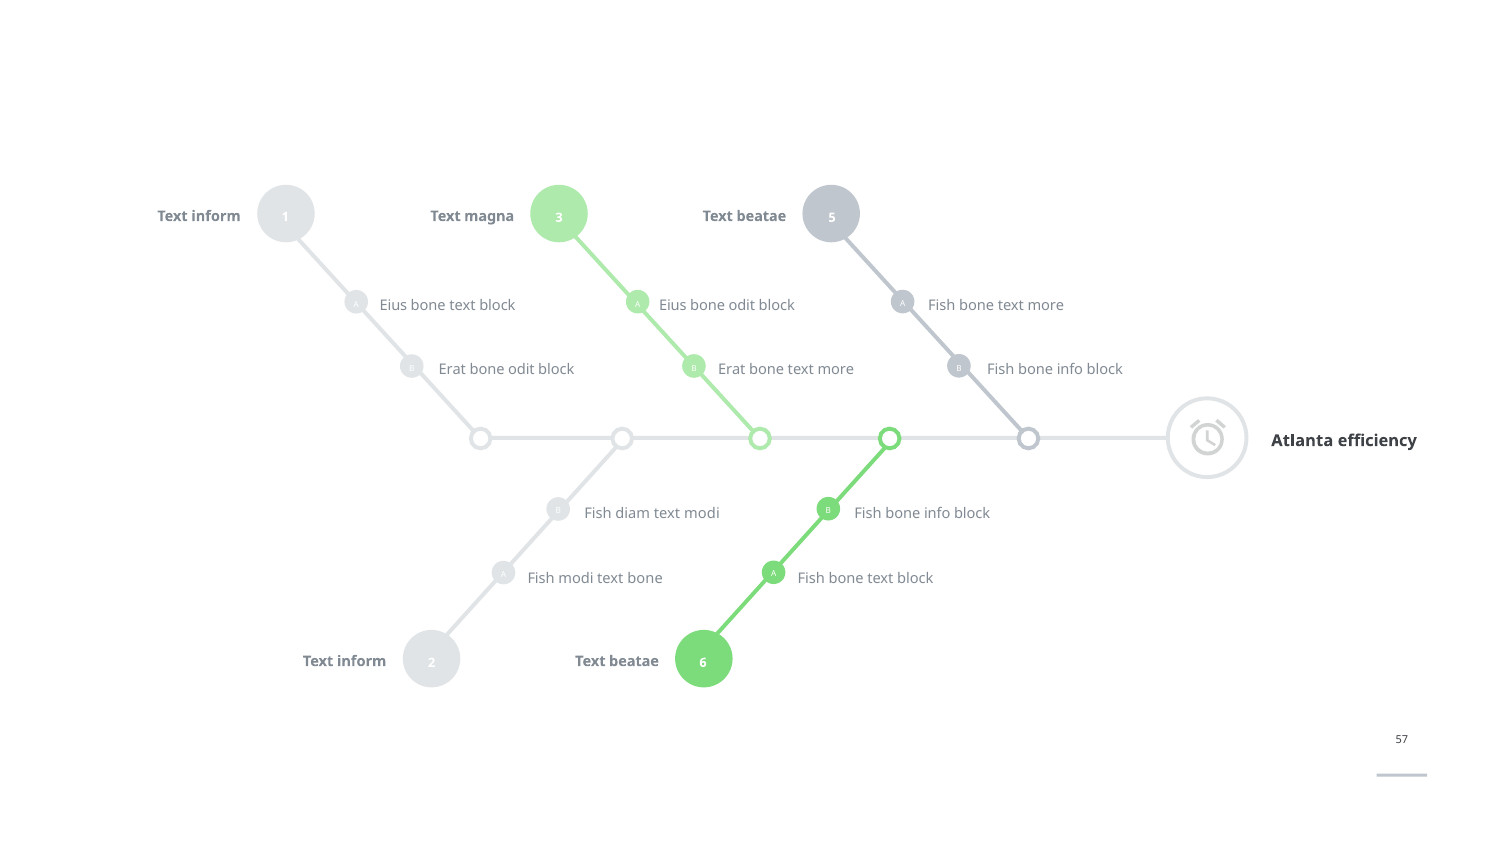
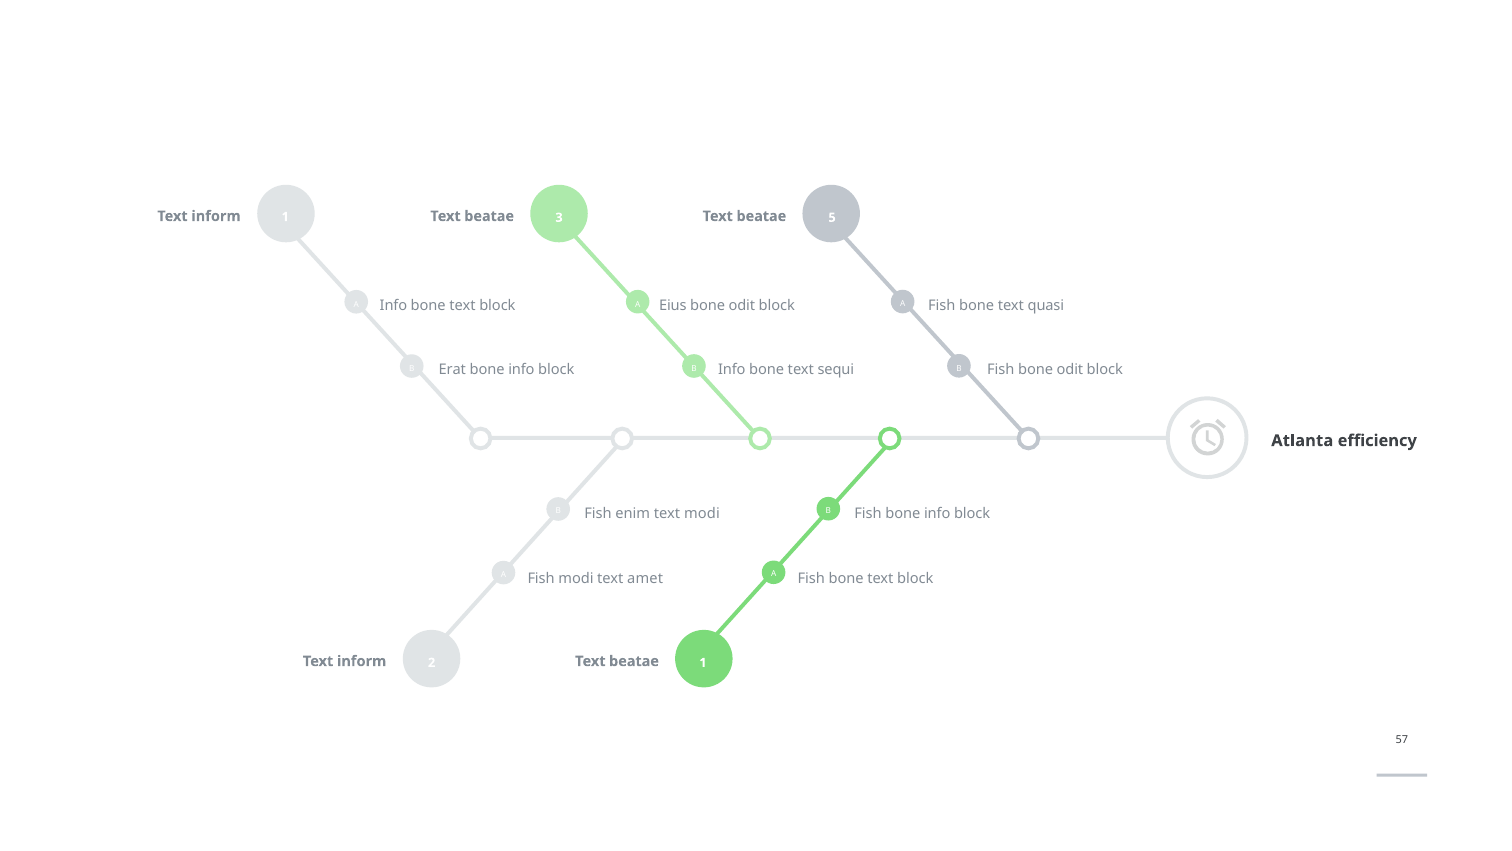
magna at (489, 216): magna -> beatae
Eius at (393, 306): Eius -> Info
Fish bone text more: more -> quasi
odit at (521, 370): odit -> info
Erat at (732, 370): Erat -> Info
more at (836, 370): more -> sequi
info at (1070, 370): info -> odit
diam: diam -> enim
text bone: bone -> amet
inform 6: 6 -> 1
